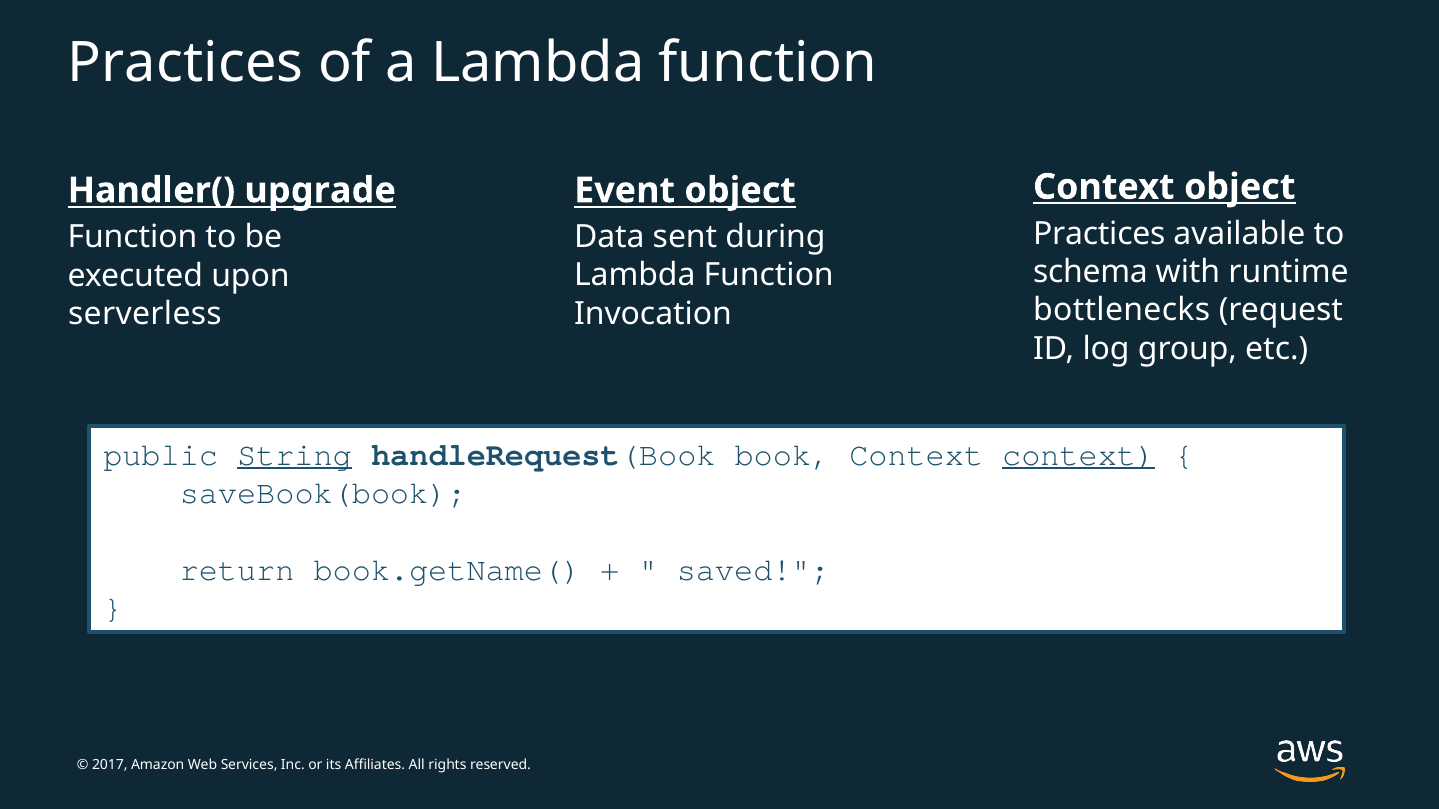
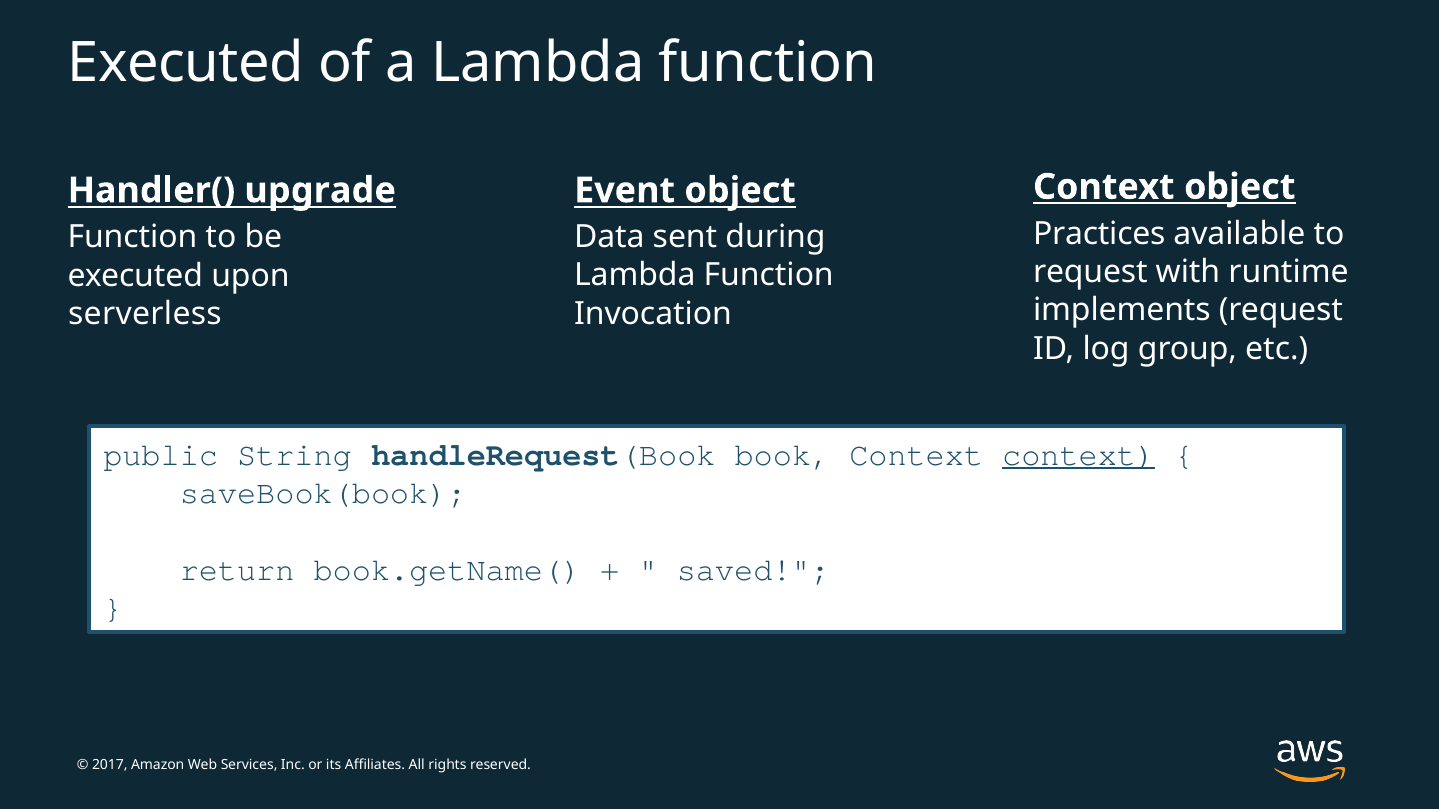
Practices at (185, 63): Practices -> Executed
schema at (1090, 272): schema -> request
bottlenecks: bottlenecks -> implements
String underline: present -> none
